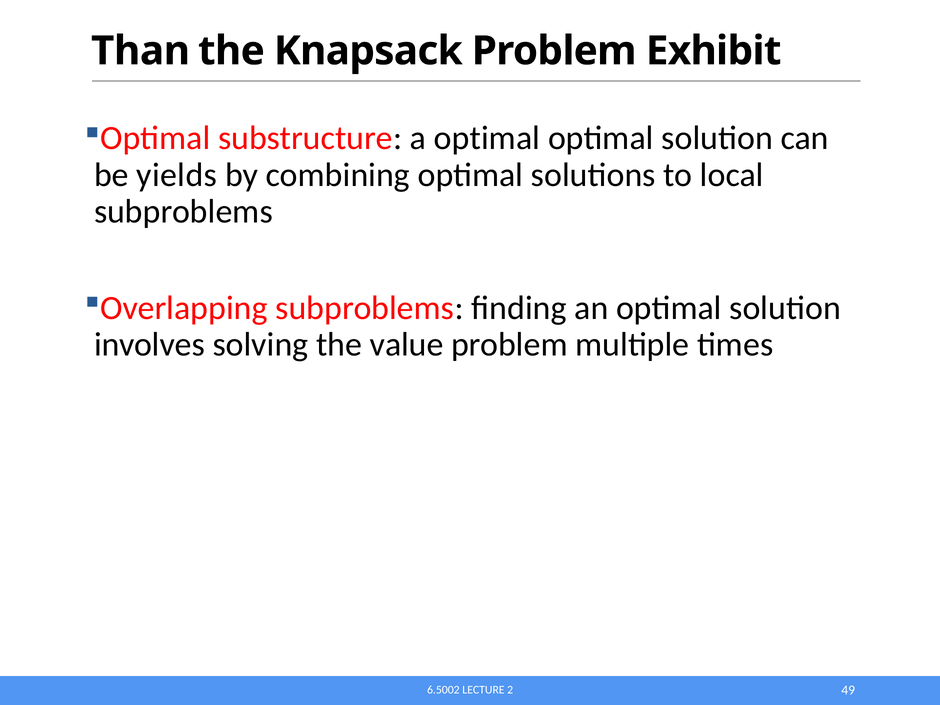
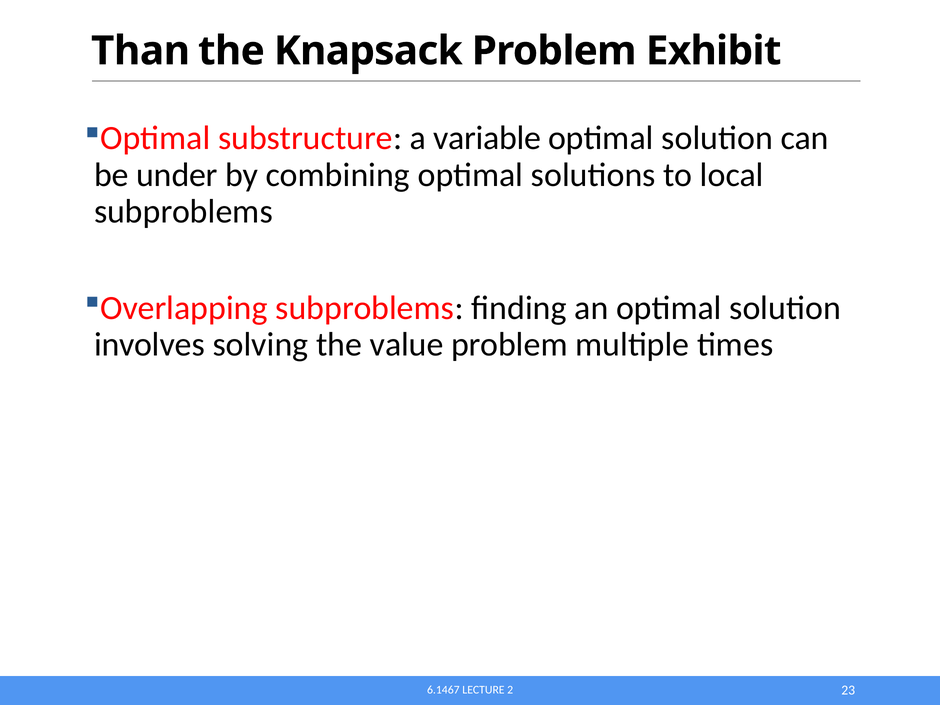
a optimal: optimal -> variable
yields: yields -> under
6.5002: 6.5002 -> 6.1467
49: 49 -> 23
